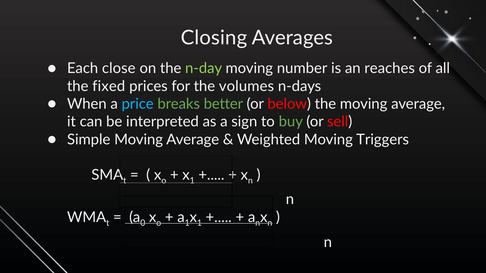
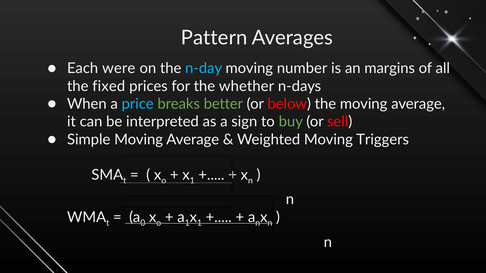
Closing: Closing -> Pattern
close: close -> were
n-day colour: light green -> light blue
reaches: reaches -> margins
volumes: volumes -> whether
